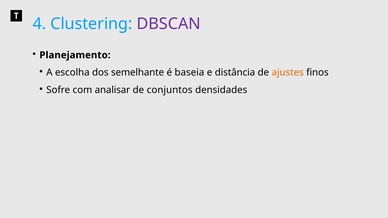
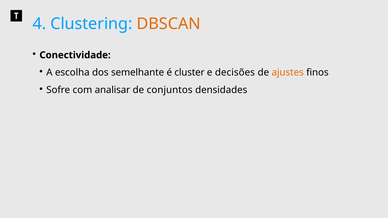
DBSCAN colour: purple -> orange
Planejamento: Planejamento -> Conectividade
baseia: baseia -> cluster
distância: distância -> decisões
